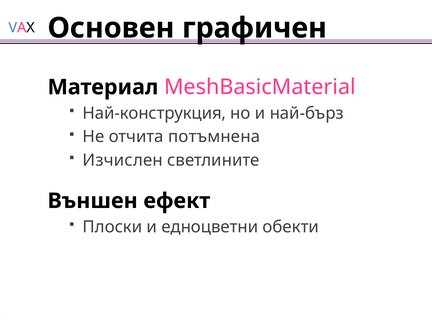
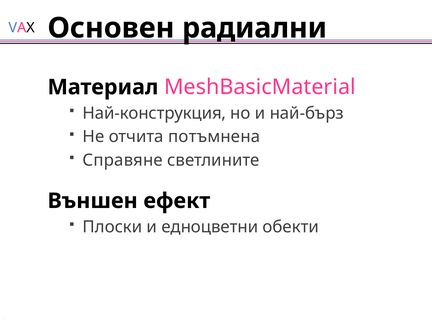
графичен: графичен -> радиални
Изчислен: Изчислен -> Справяне
